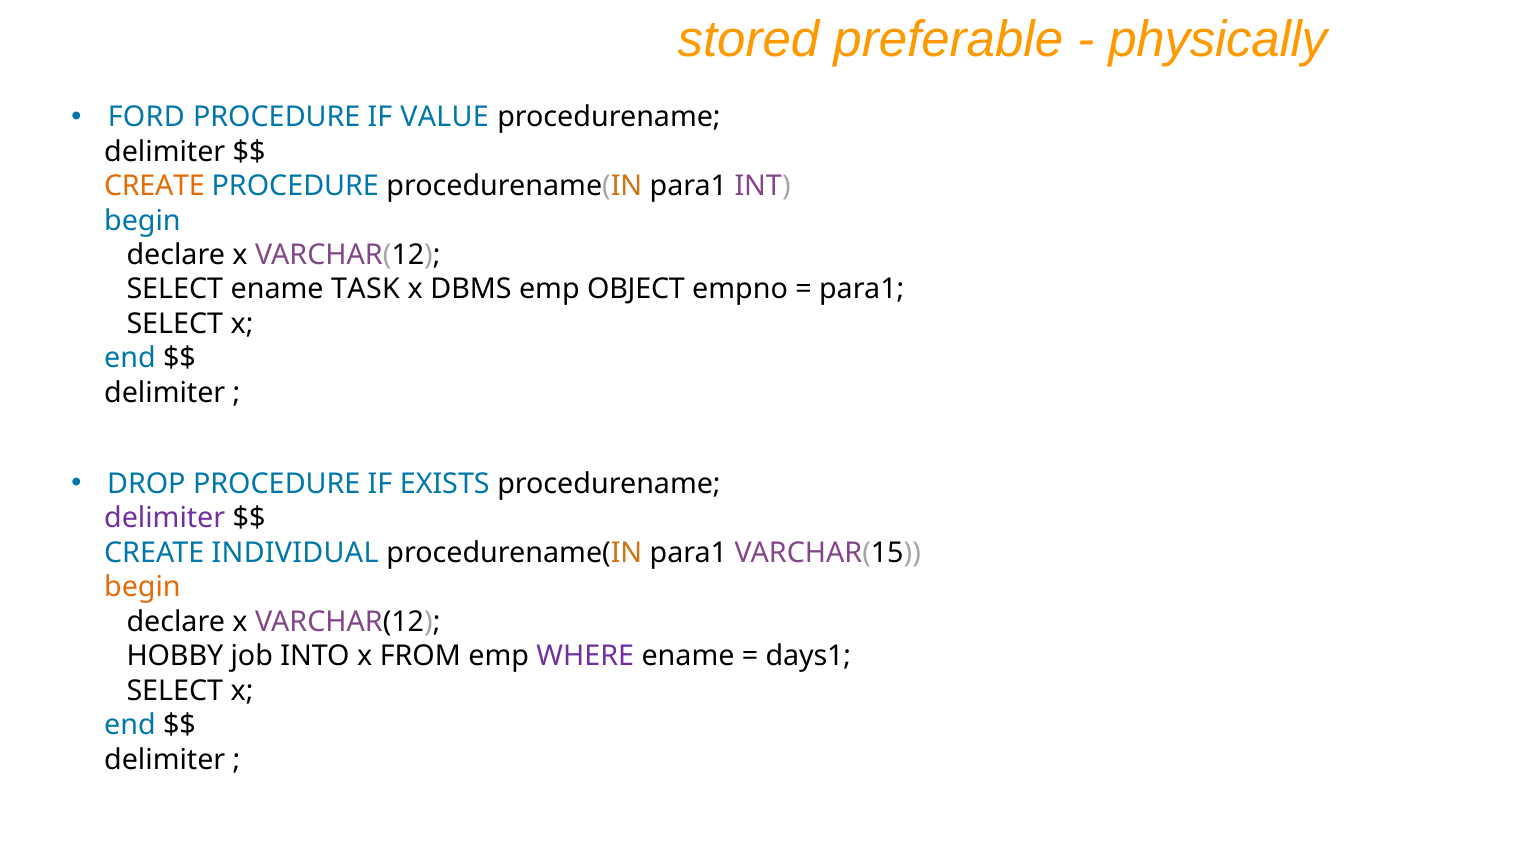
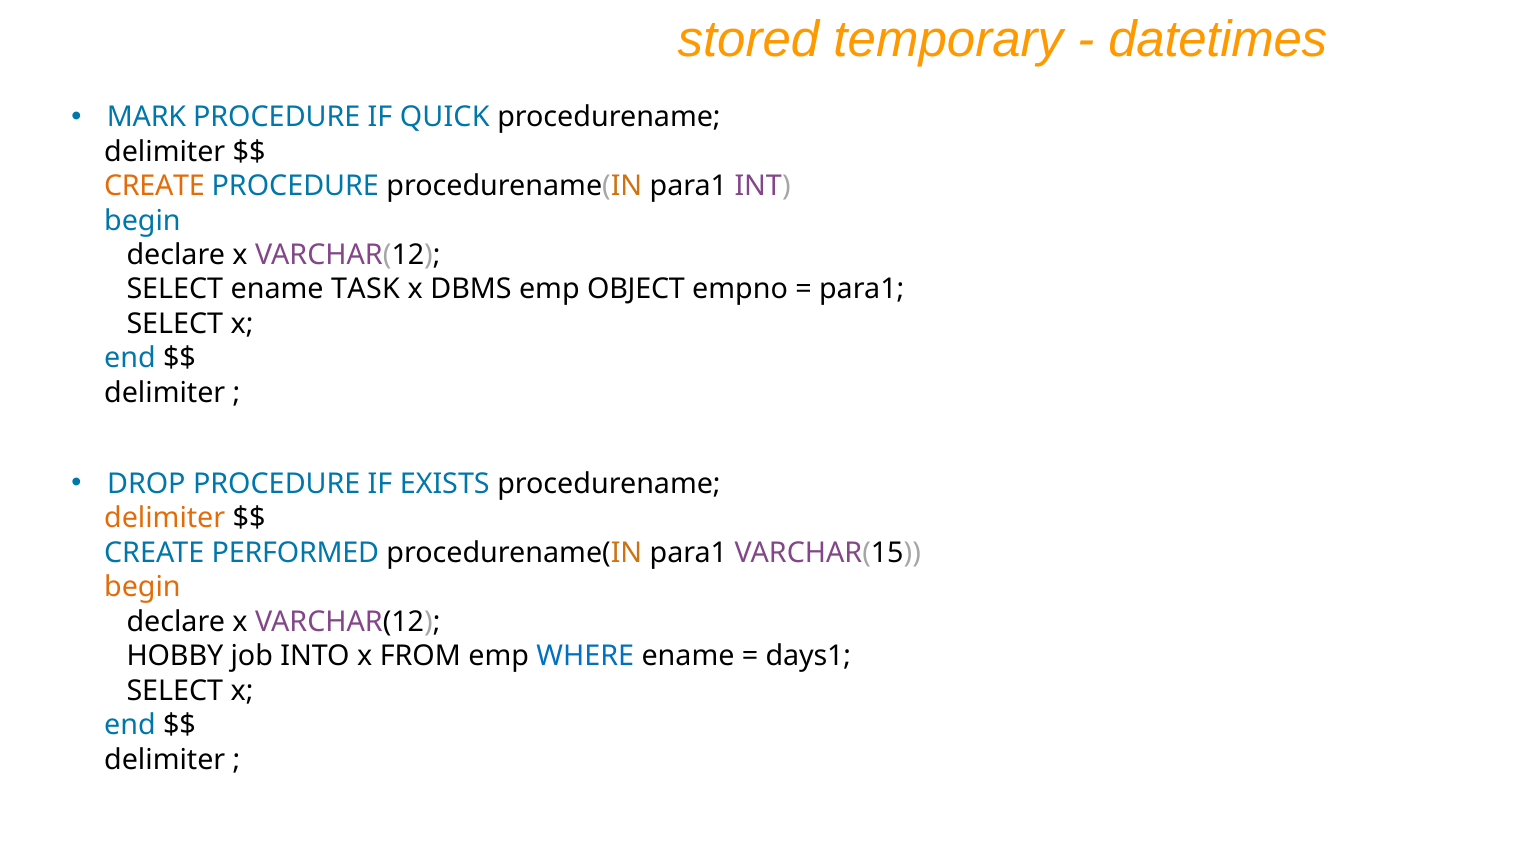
preferable: preferable -> temporary
physically: physically -> datetimes
FORD: FORD -> MARK
VALUE: VALUE -> QUICK
delimiter at (165, 518) colour: purple -> orange
INDIVIDUAL: INDIVIDUAL -> PERFORMED
WHERE colour: purple -> blue
